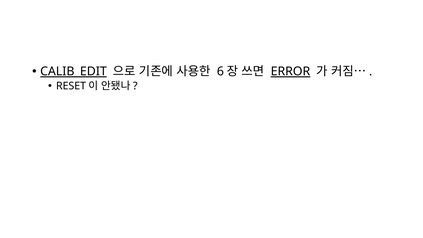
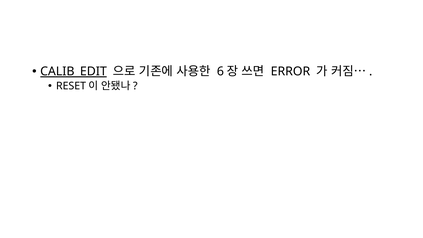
ERROR underline: present -> none
